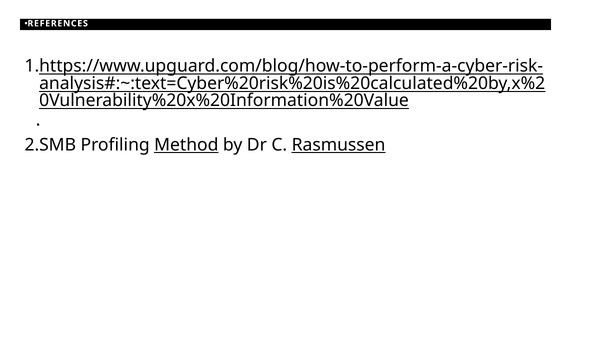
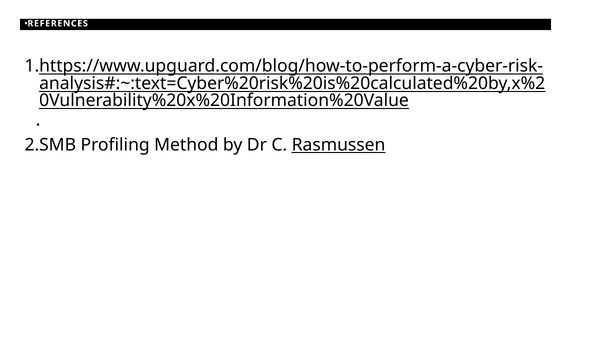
Method underline: present -> none
